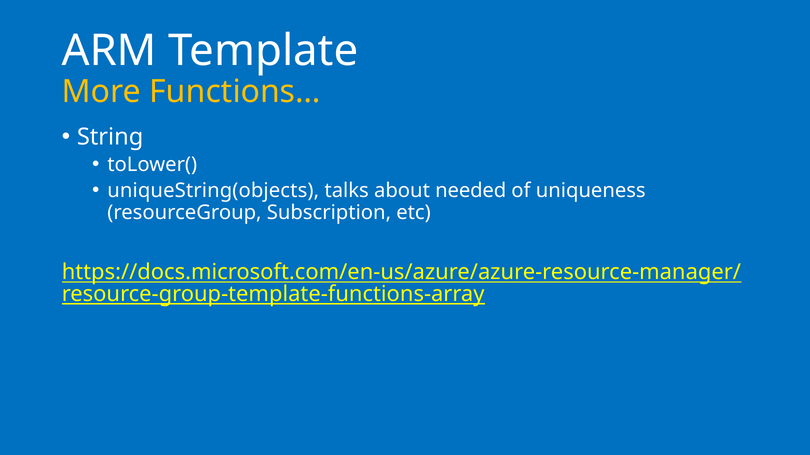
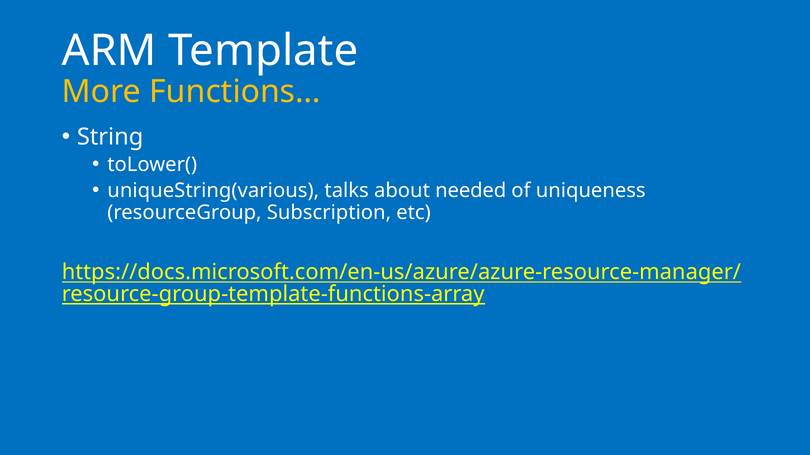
uniqueString(objects: uniqueString(objects -> uniqueString(various
